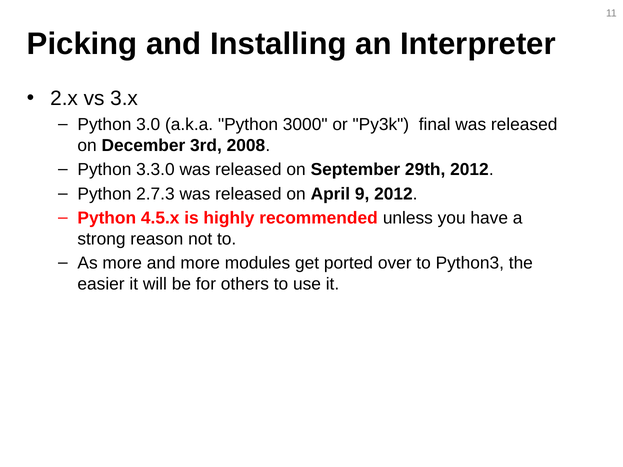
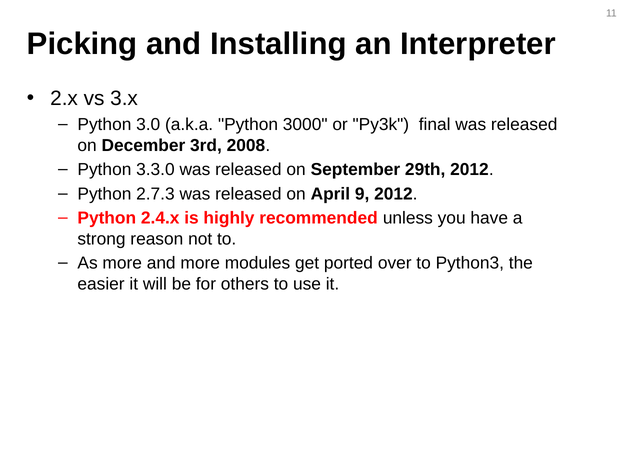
4.5.x: 4.5.x -> 2.4.x
